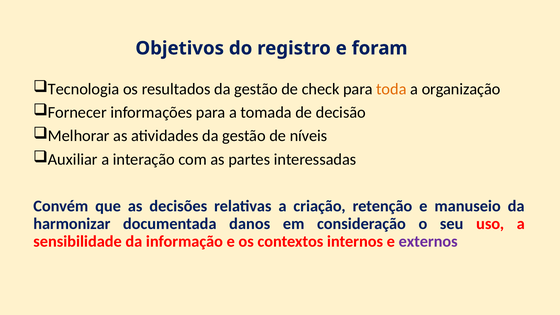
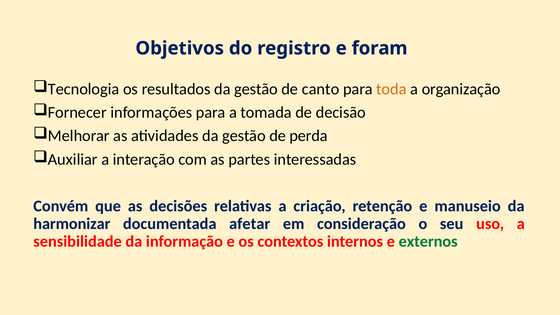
check: check -> canto
níveis: níveis -> perda
danos: danos -> afetar
externos colour: purple -> green
